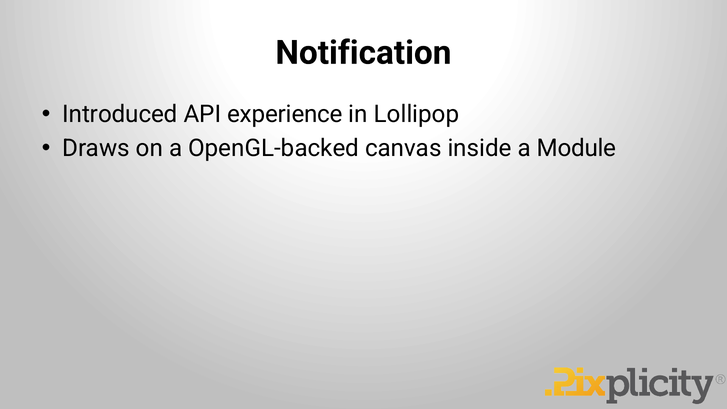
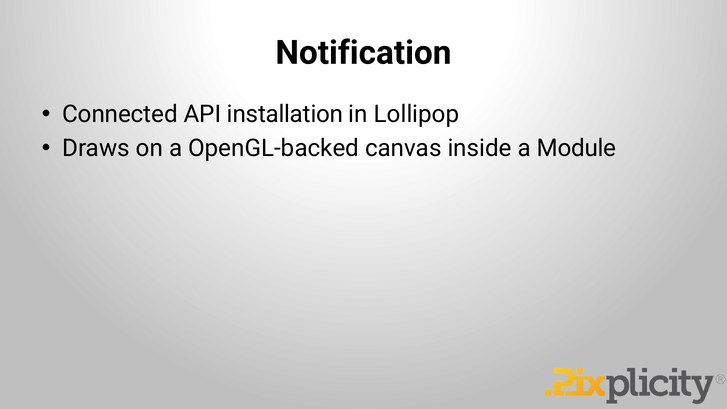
Introduced: Introduced -> Connected
experience: experience -> installation
